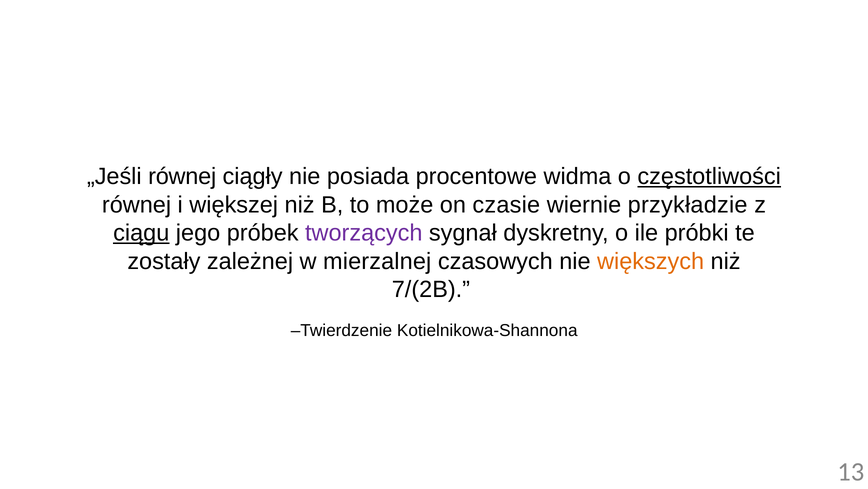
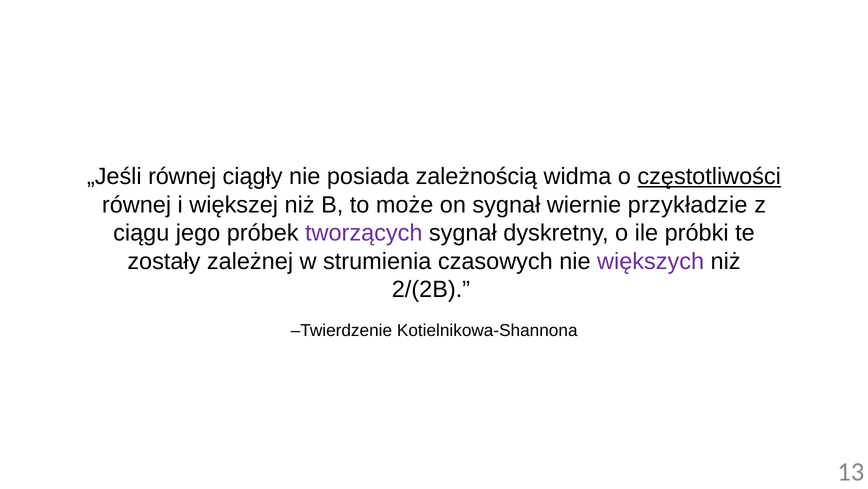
procentowe: procentowe -> zależnością
on czasie: czasie -> sygnał
ciągu underline: present -> none
mierzalnej: mierzalnej -> strumienia
większych colour: orange -> purple
7/(2B: 7/(2B -> 2/(2B
